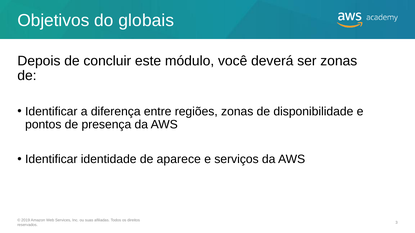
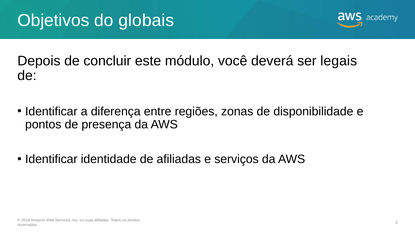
ser zonas: zonas -> legais
de aparece: aparece -> afiliadas
